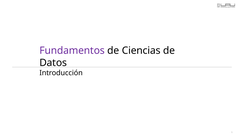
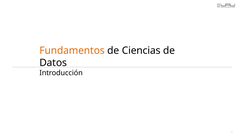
Fundamentos colour: purple -> orange
